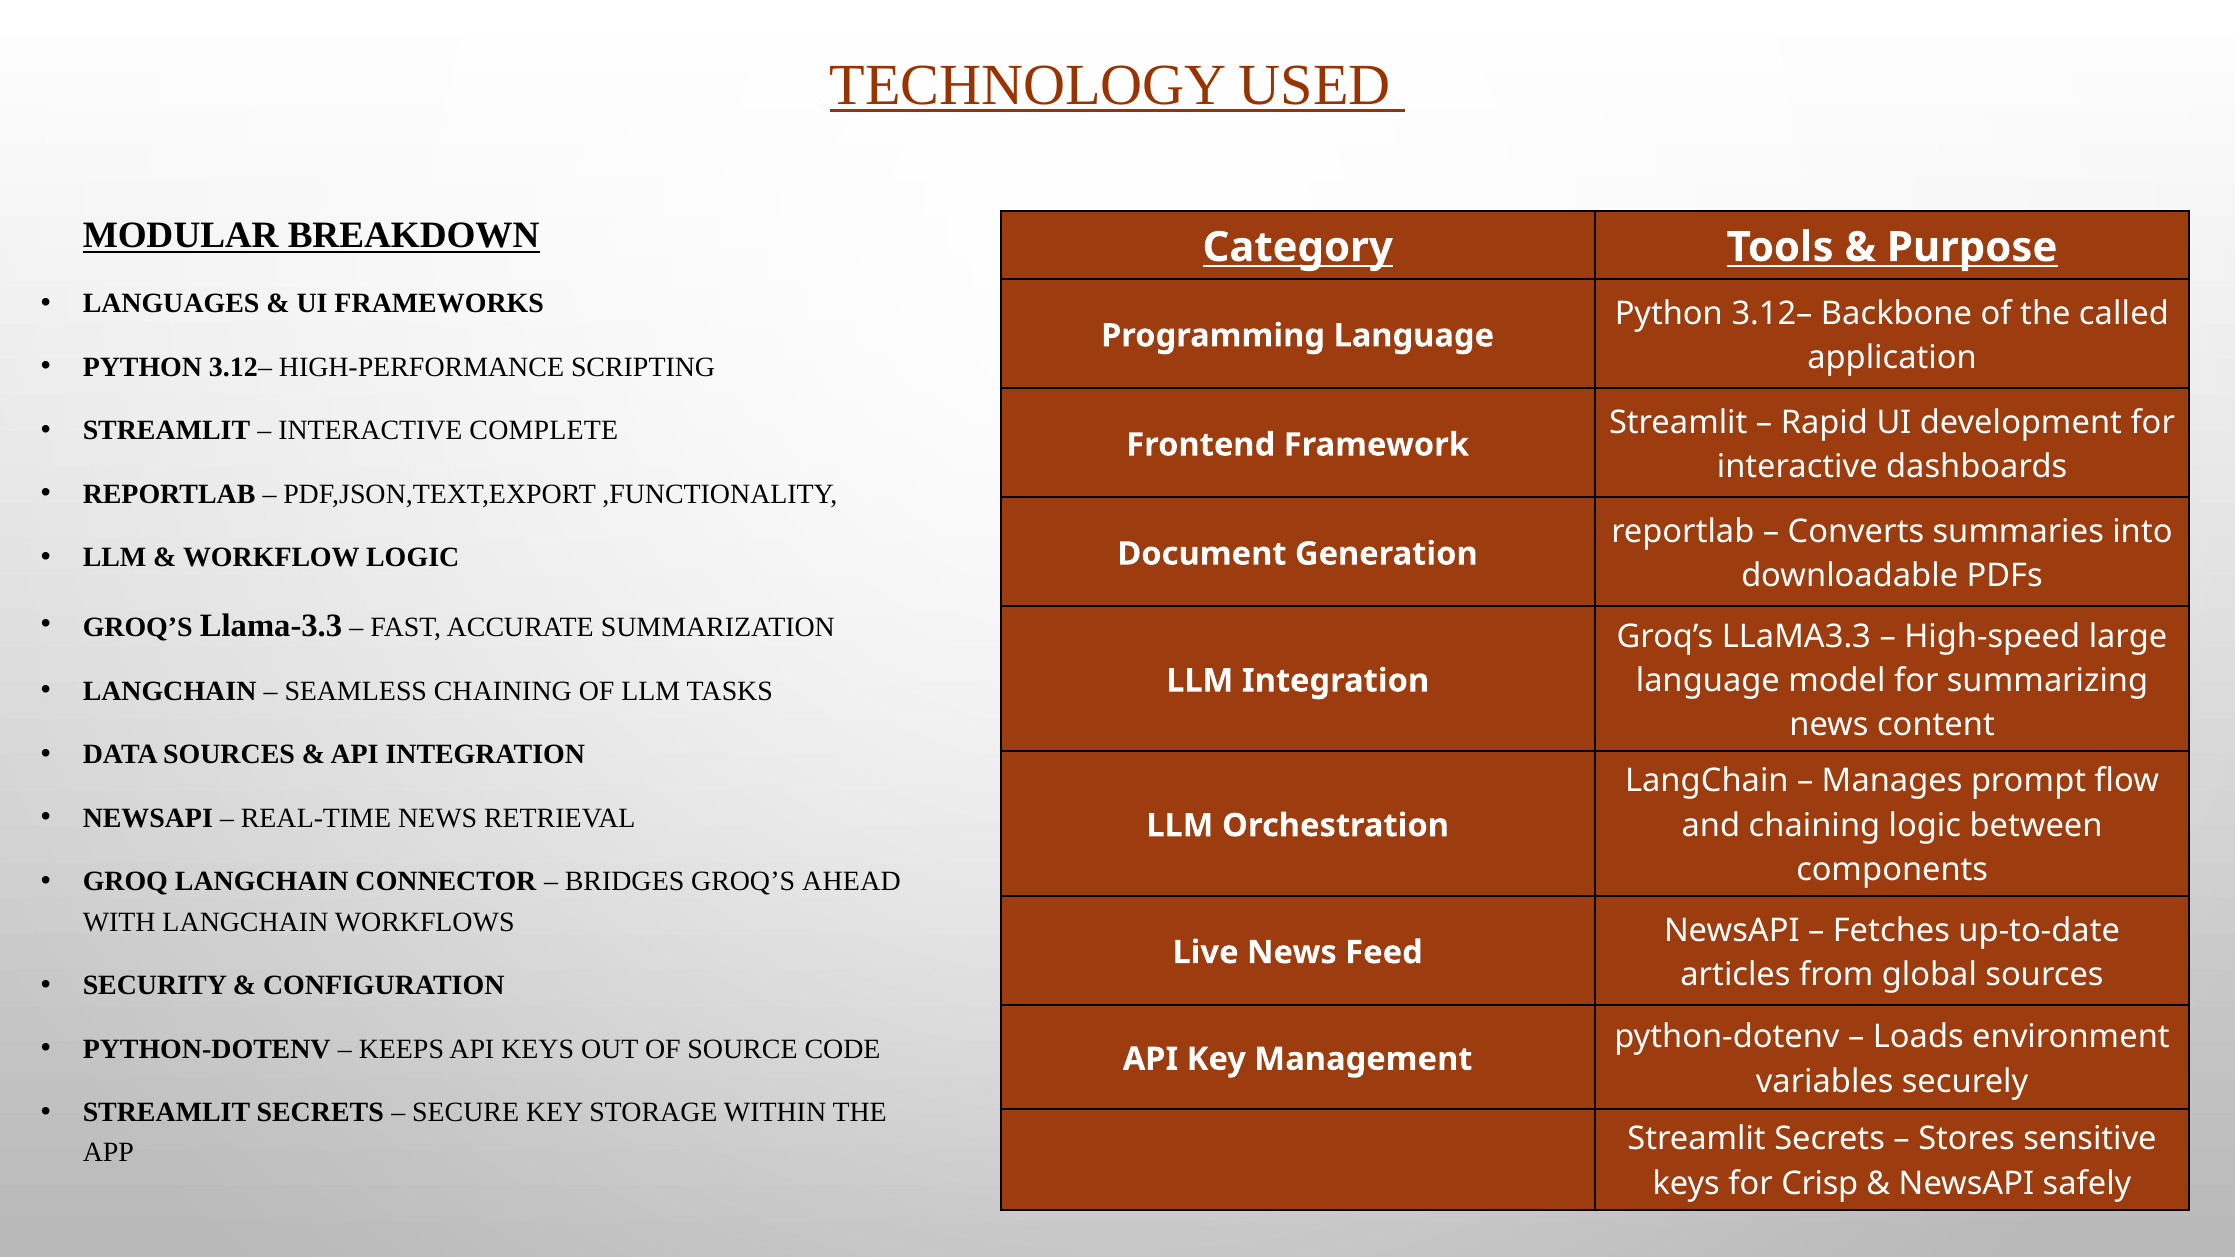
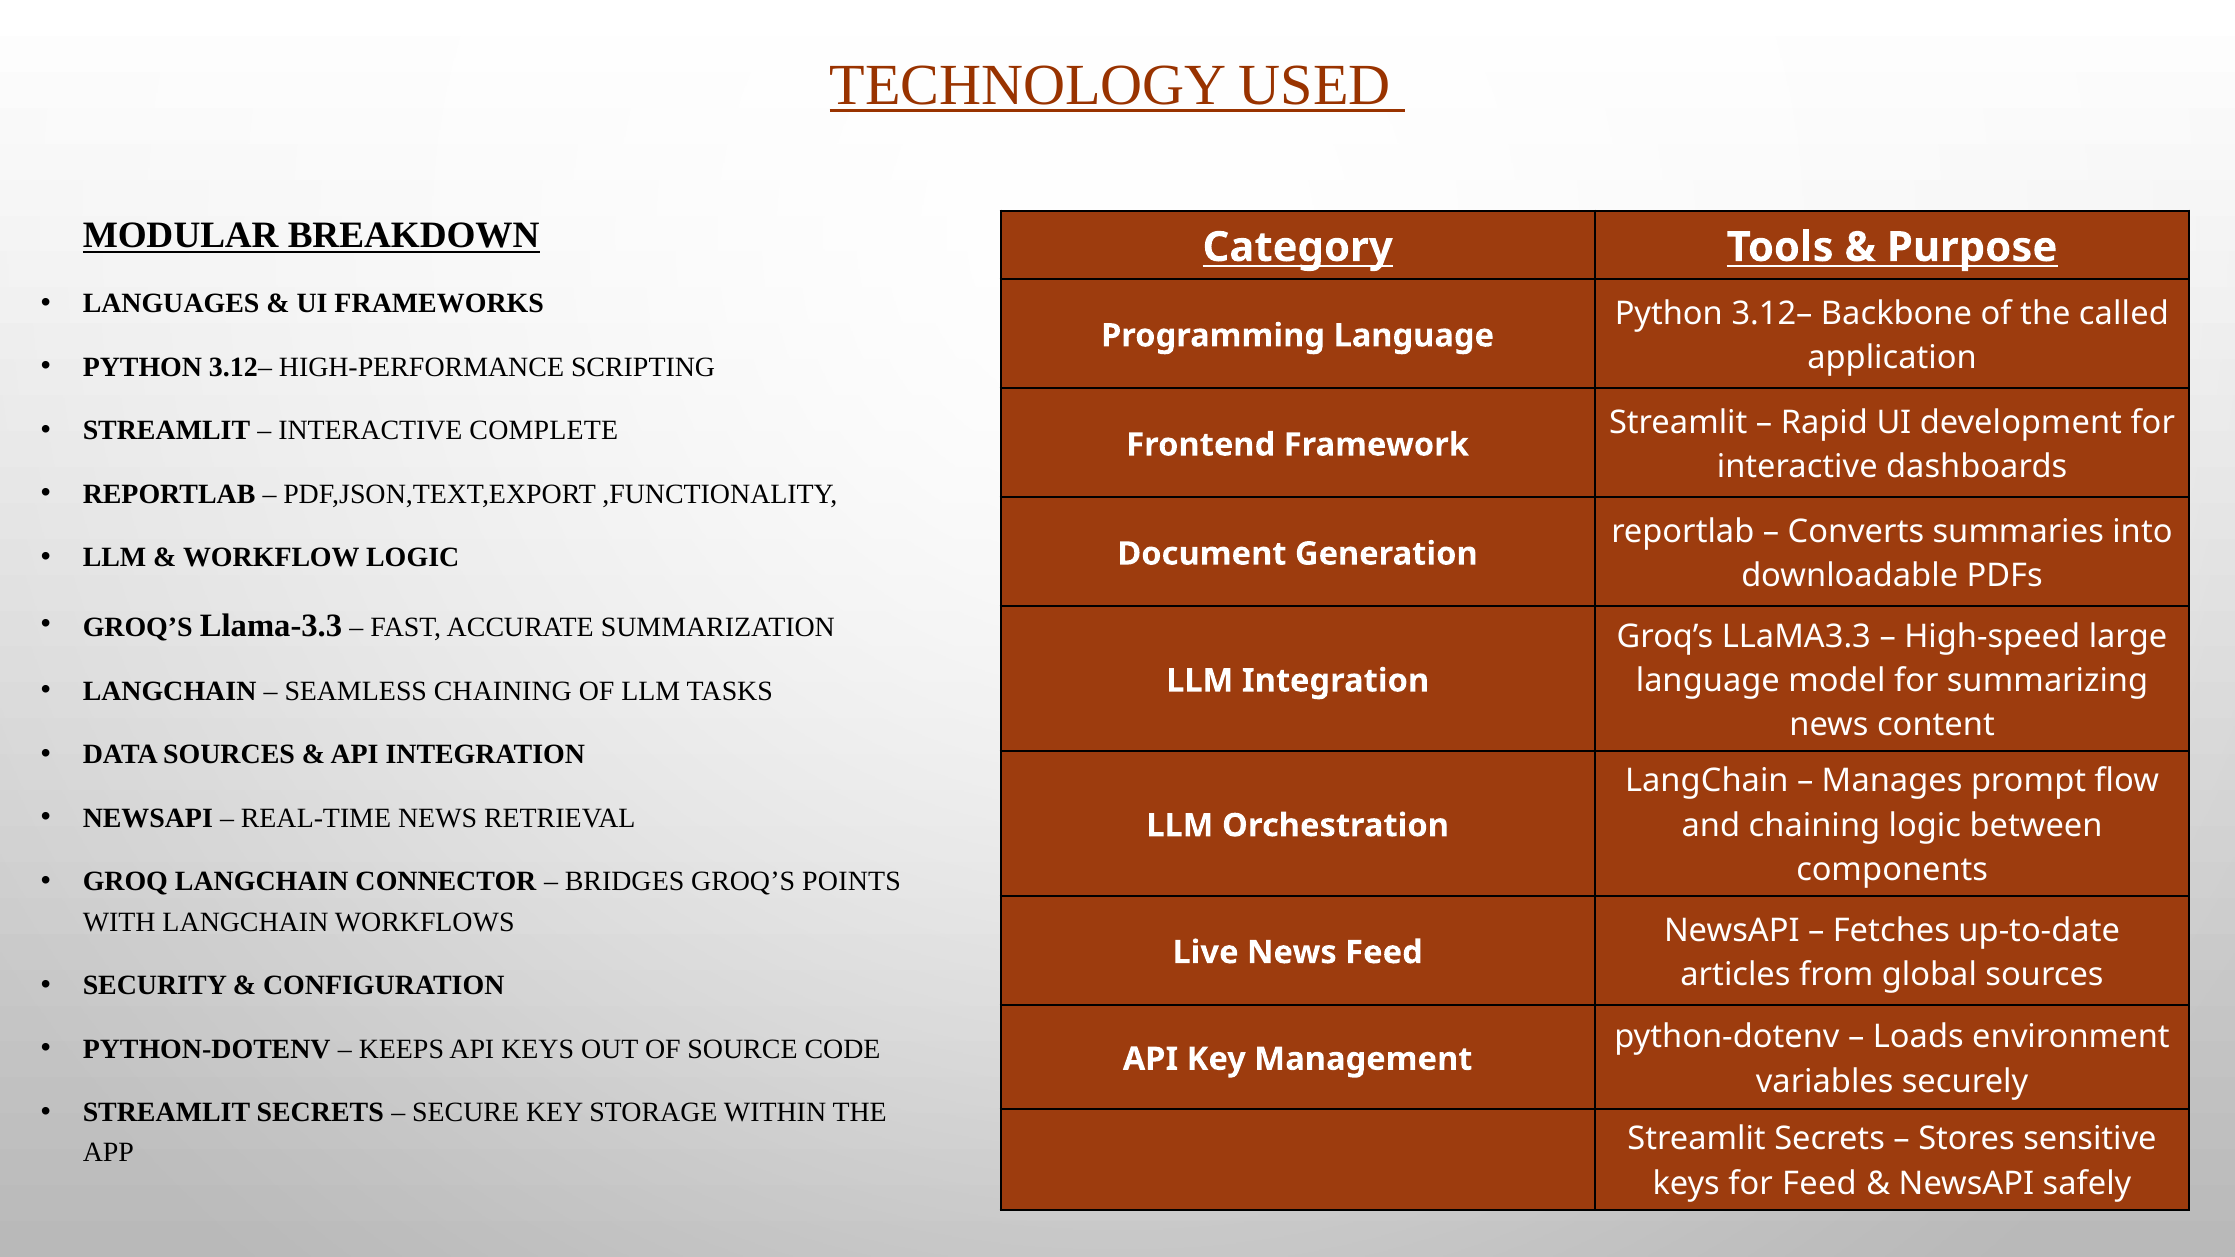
AHEAD: AHEAD -> POINTS
for Crisp: Crisp -> Feed
